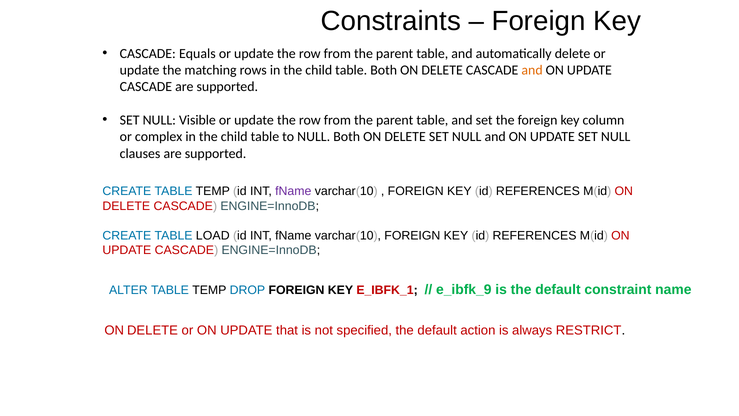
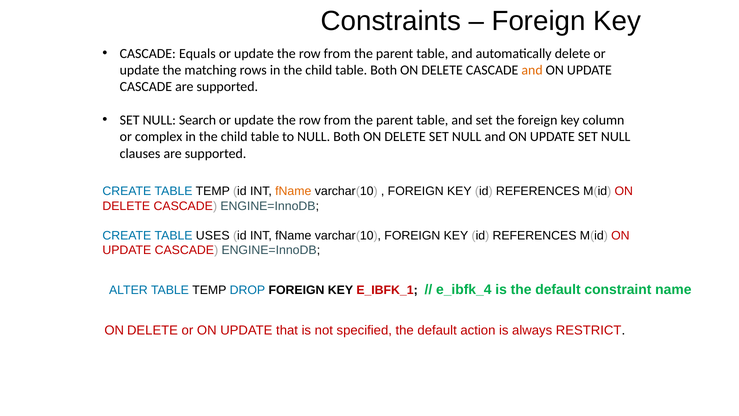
Visible: Visible -> Search
fName at (293, 191) colour: purple -> orange
LOAD: LOAD -> USES
e_ibfk_9: e_ibfk_9 -> e_ibfk_4
